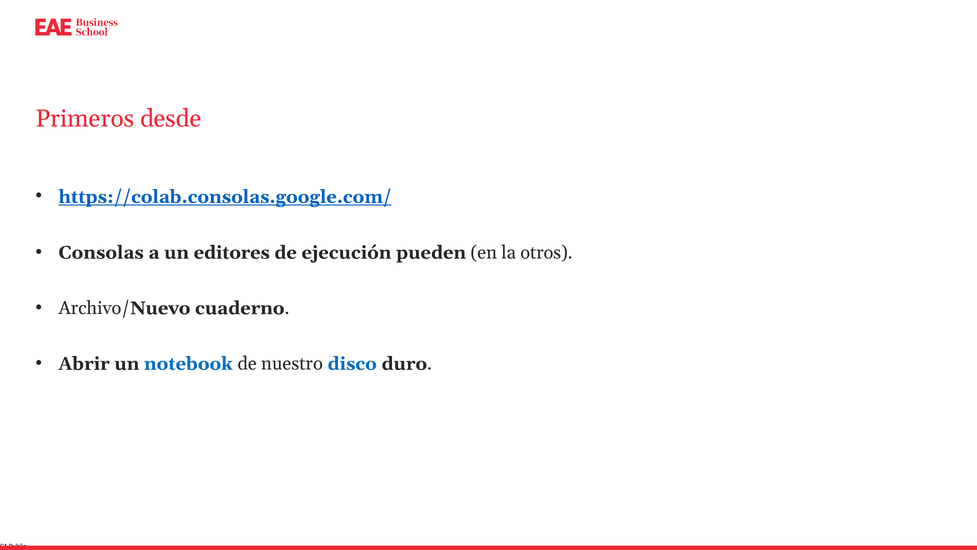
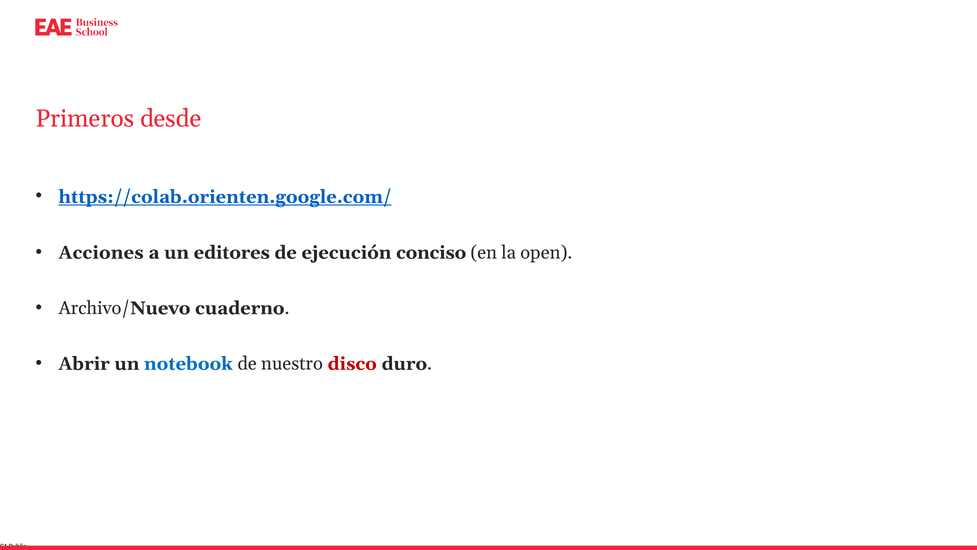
https://colab.consolas.google.com/: https://colab.consolas.google.com/ -> https://colab.orienten.google.com/
Consolas: Consolas -> Acciones
pueden: pueden -> conciso
otros: otros -> open
disco colour: blue -> red
